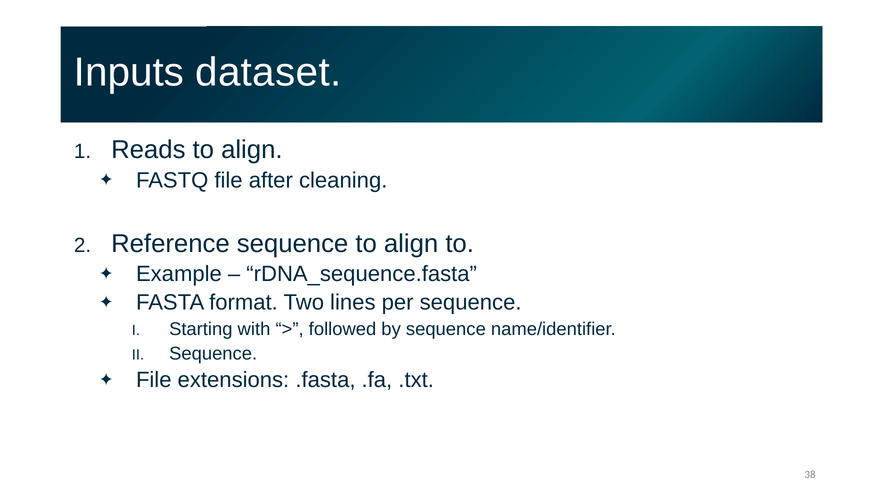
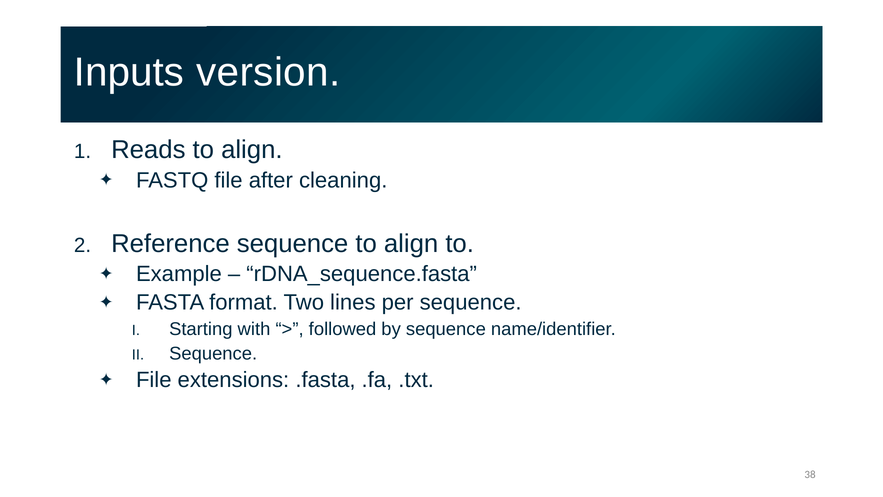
dataset: dataset -> version
